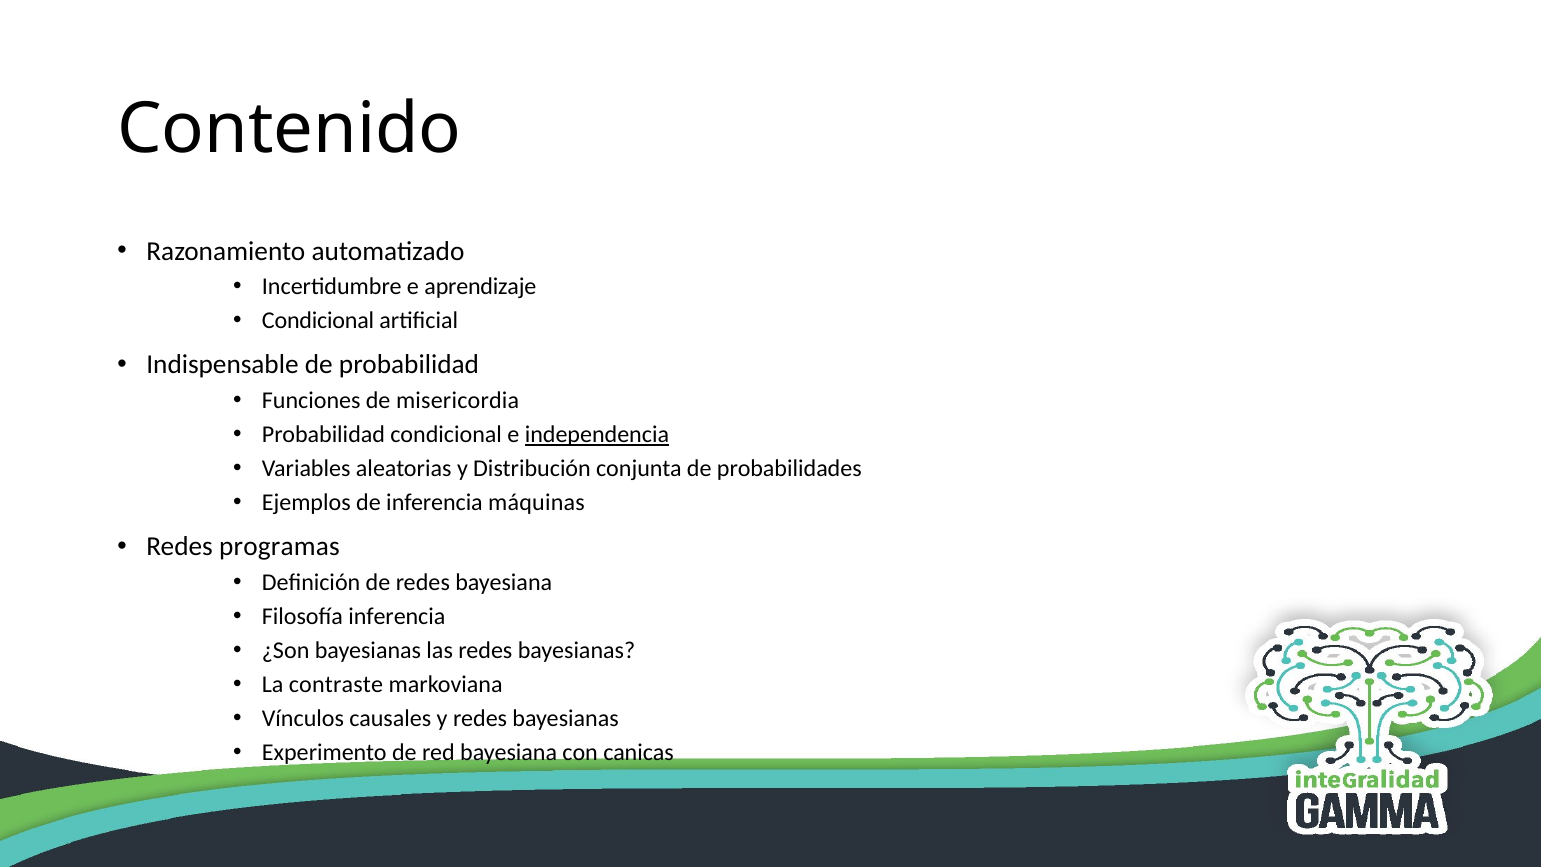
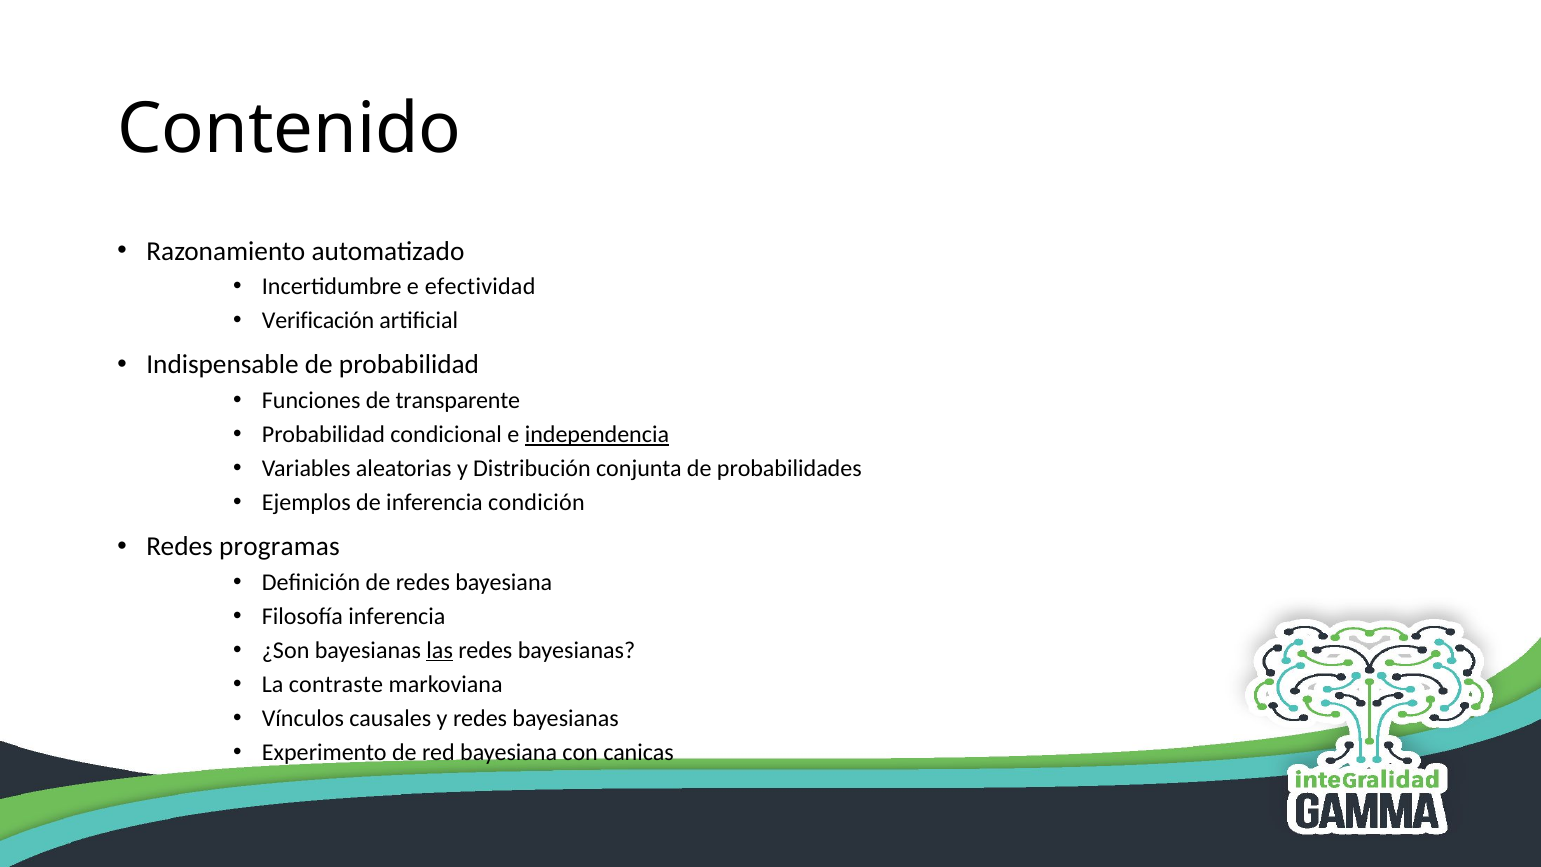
aprendizaje: aprendizaje -> efectividad
Condicional at (318, 321): Condicional -> Verificación
misericordia: misericordia -> transparente
máquinas: máquinas -> condición
las underline: none -> present
